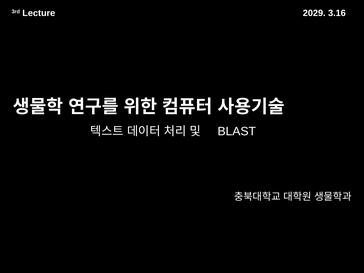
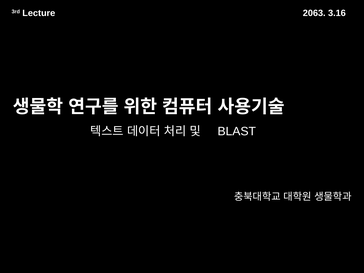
2029: 2029 -> 2063
